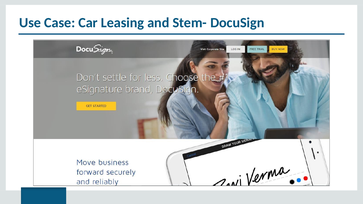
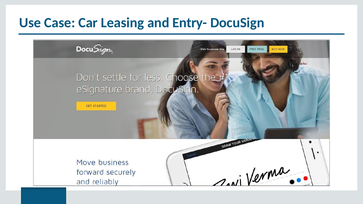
Stem-: Stem- -> Entry-
